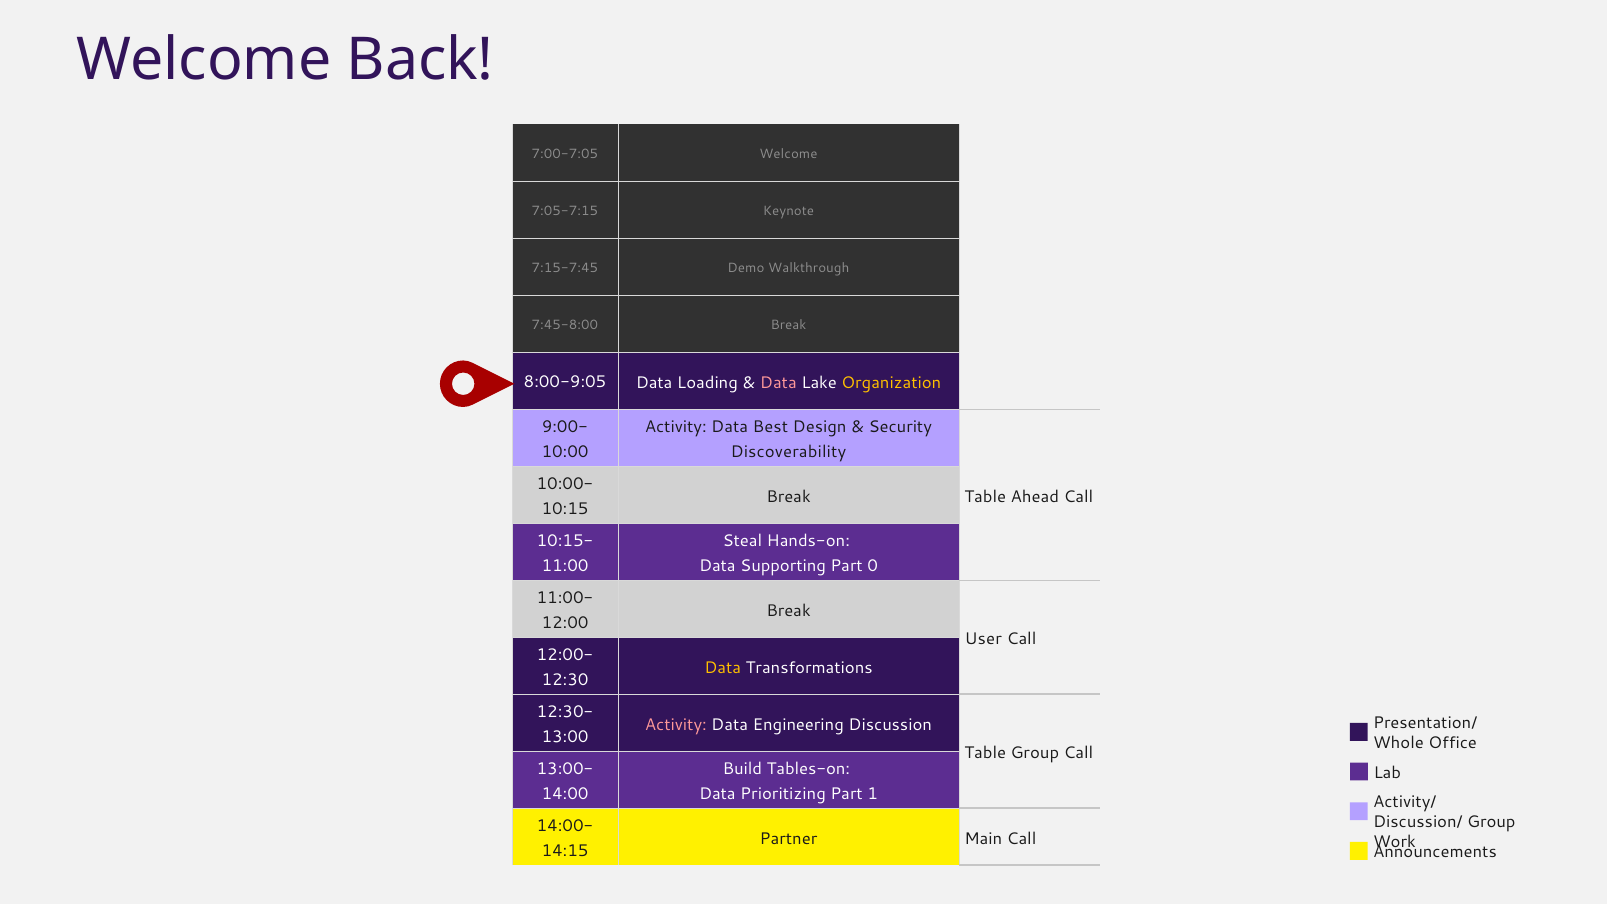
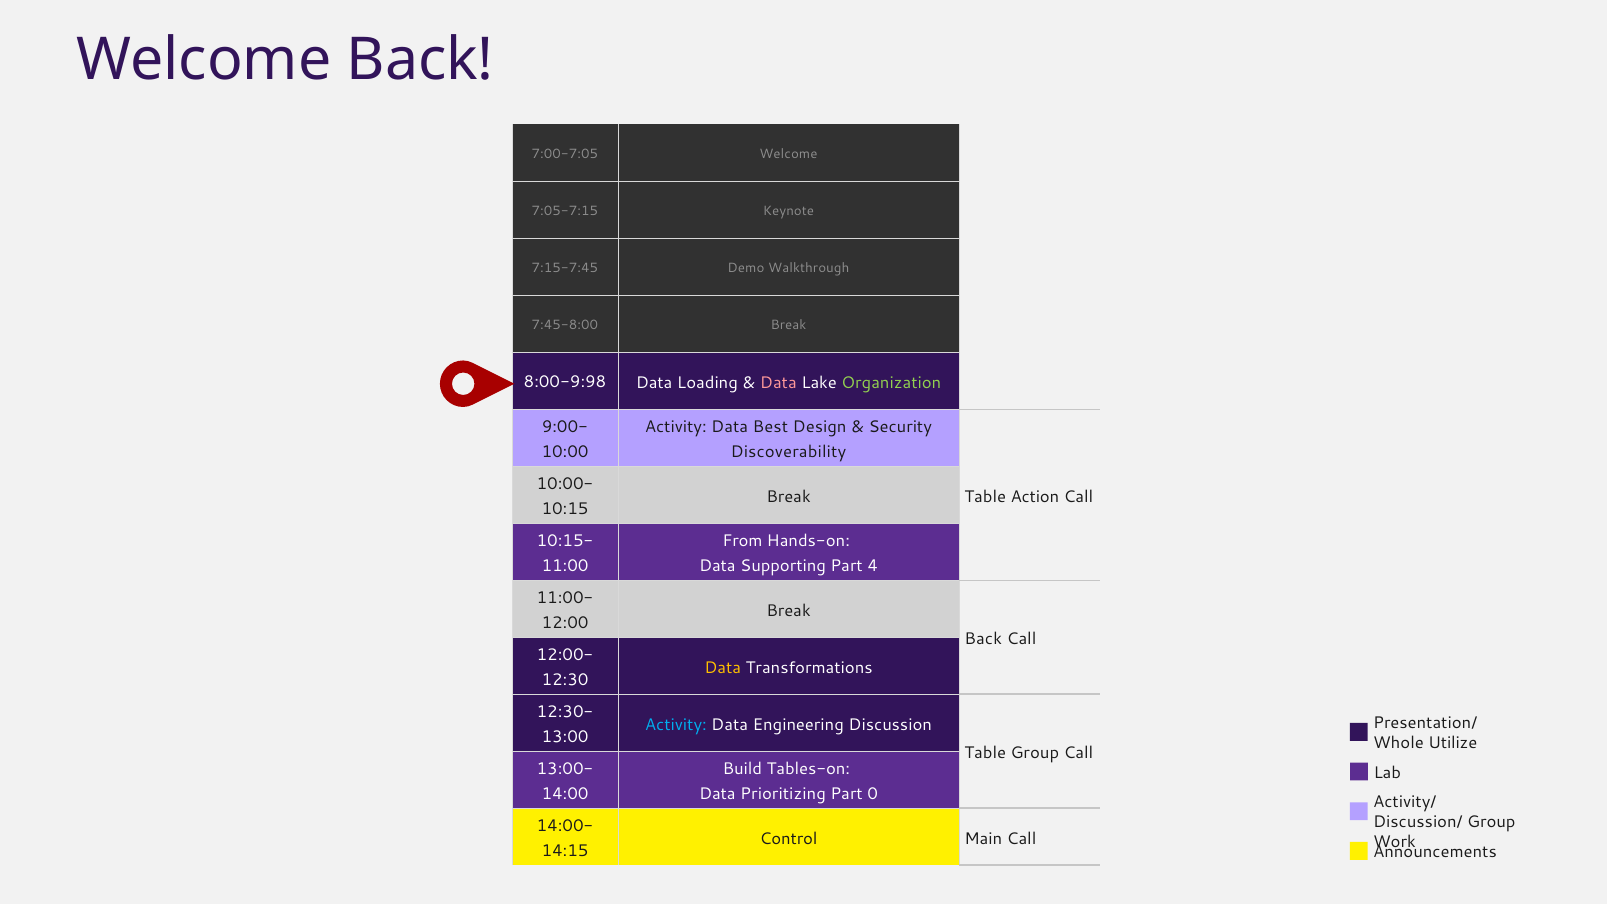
8:00-9:05: 8:00-9:05 -> 8:00-9:98
Organization colour: yellow -> light green
Ahead: Ahead -> Action
Steal: Steal -> From
0: 0 -> 4
User at (983, 639): User -> Back
Activity at (676, 725) colour: pink -> light blue
Office: Office -> Utilize
1: 1 -> 0
Partner: Partner -> Control
